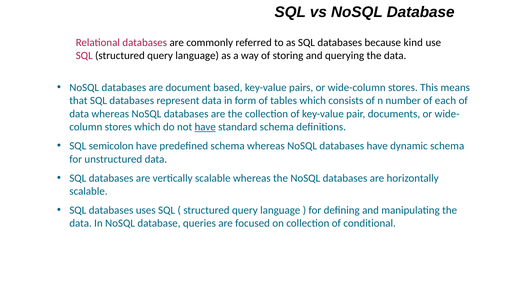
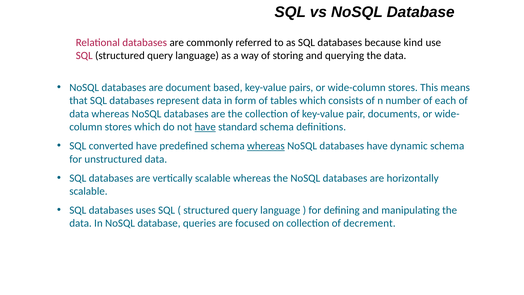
semicolon: semicolon -> converted
whereas at (266, 146) underline: none -> present
conditional: conditional -> decrement
